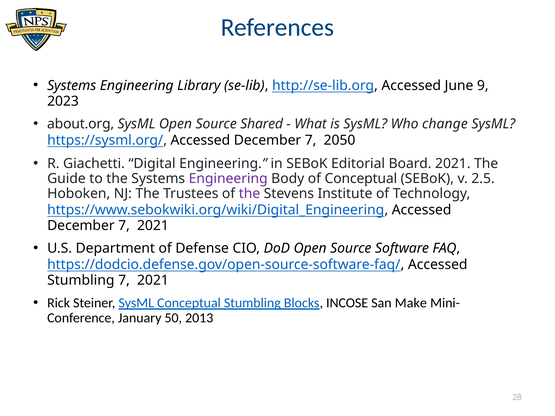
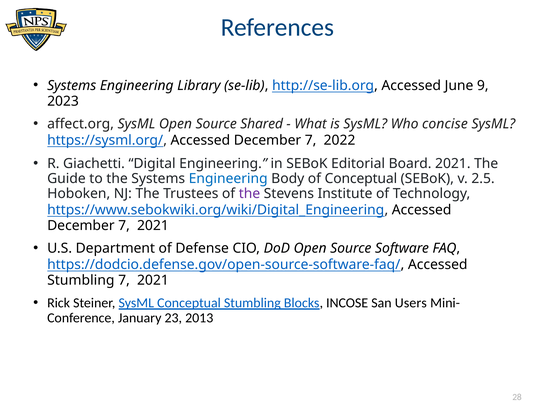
about.org: about.org -> affect.org
change: change -> concise
2050: 2050 -> 2022
Engineering at (228, 179) colour: purple -> blue
Make: Make -> Users
50: 50 -> 23
